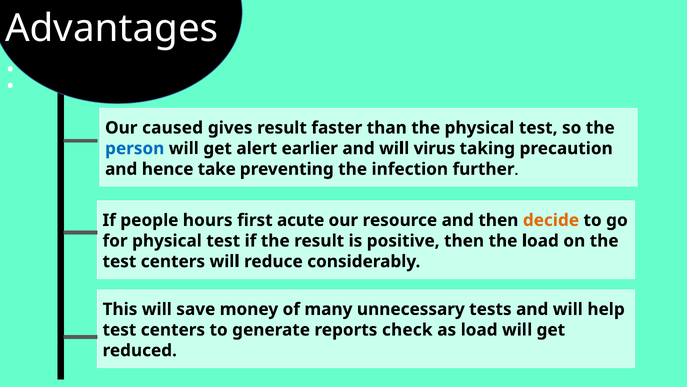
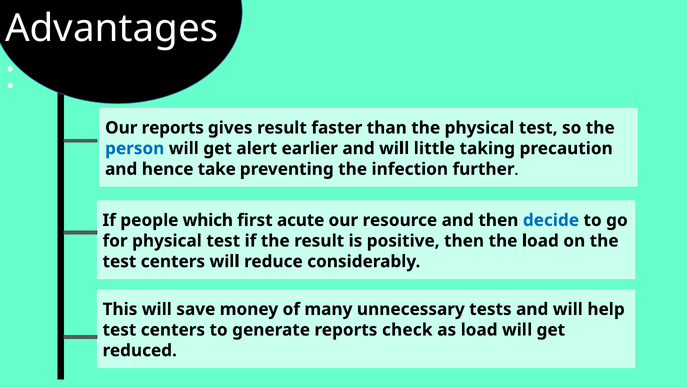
Our caused: caused -> reports
virus: virus -> little
hours: hours -> which
decide colour: orange -> blue
